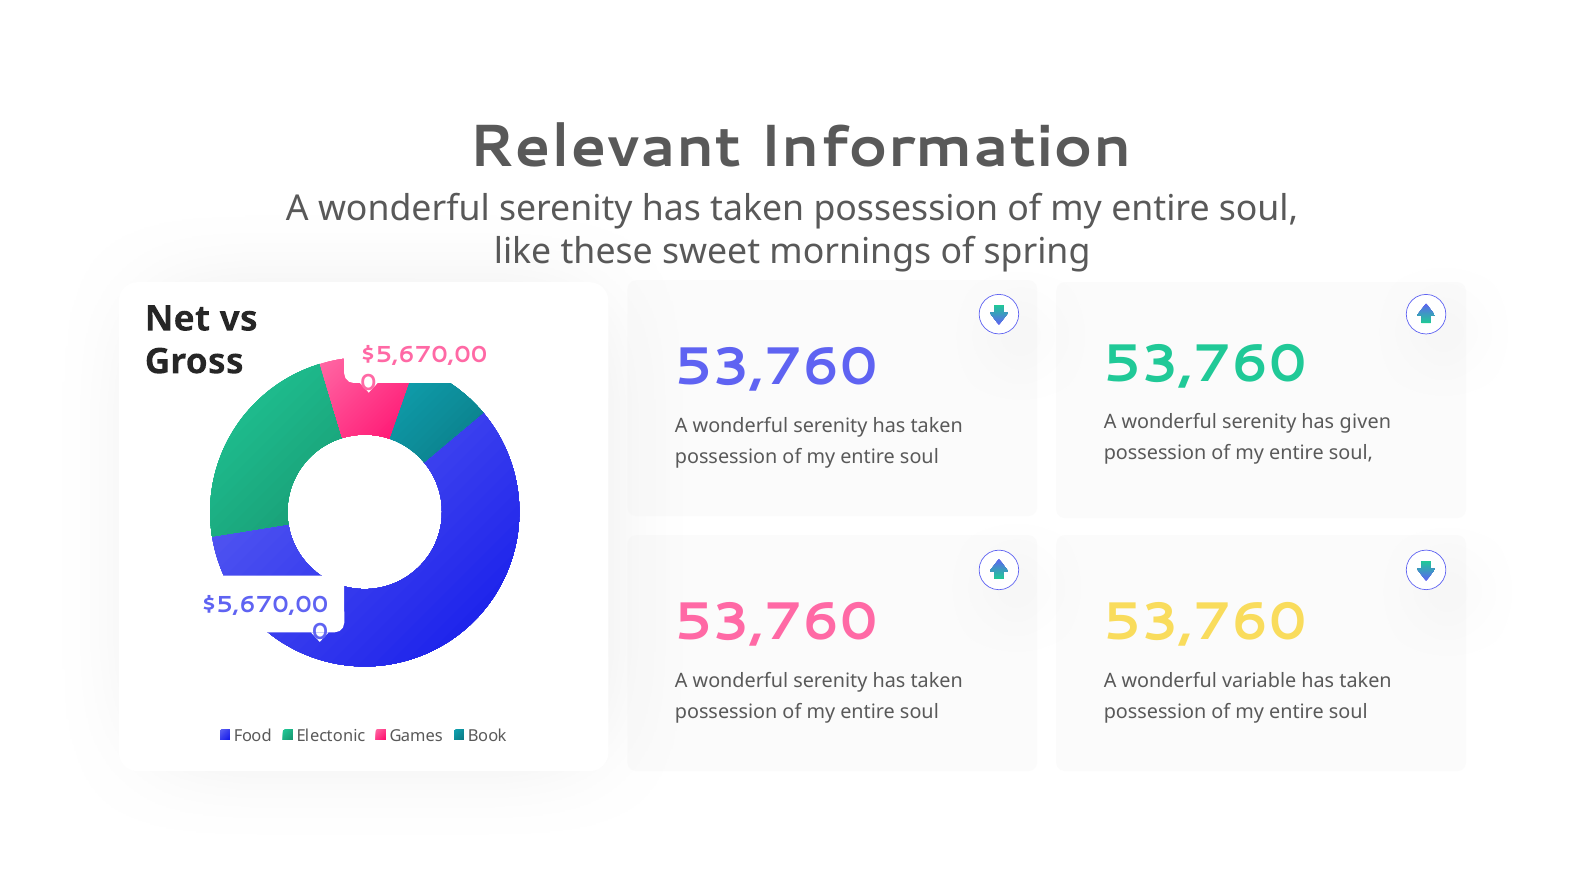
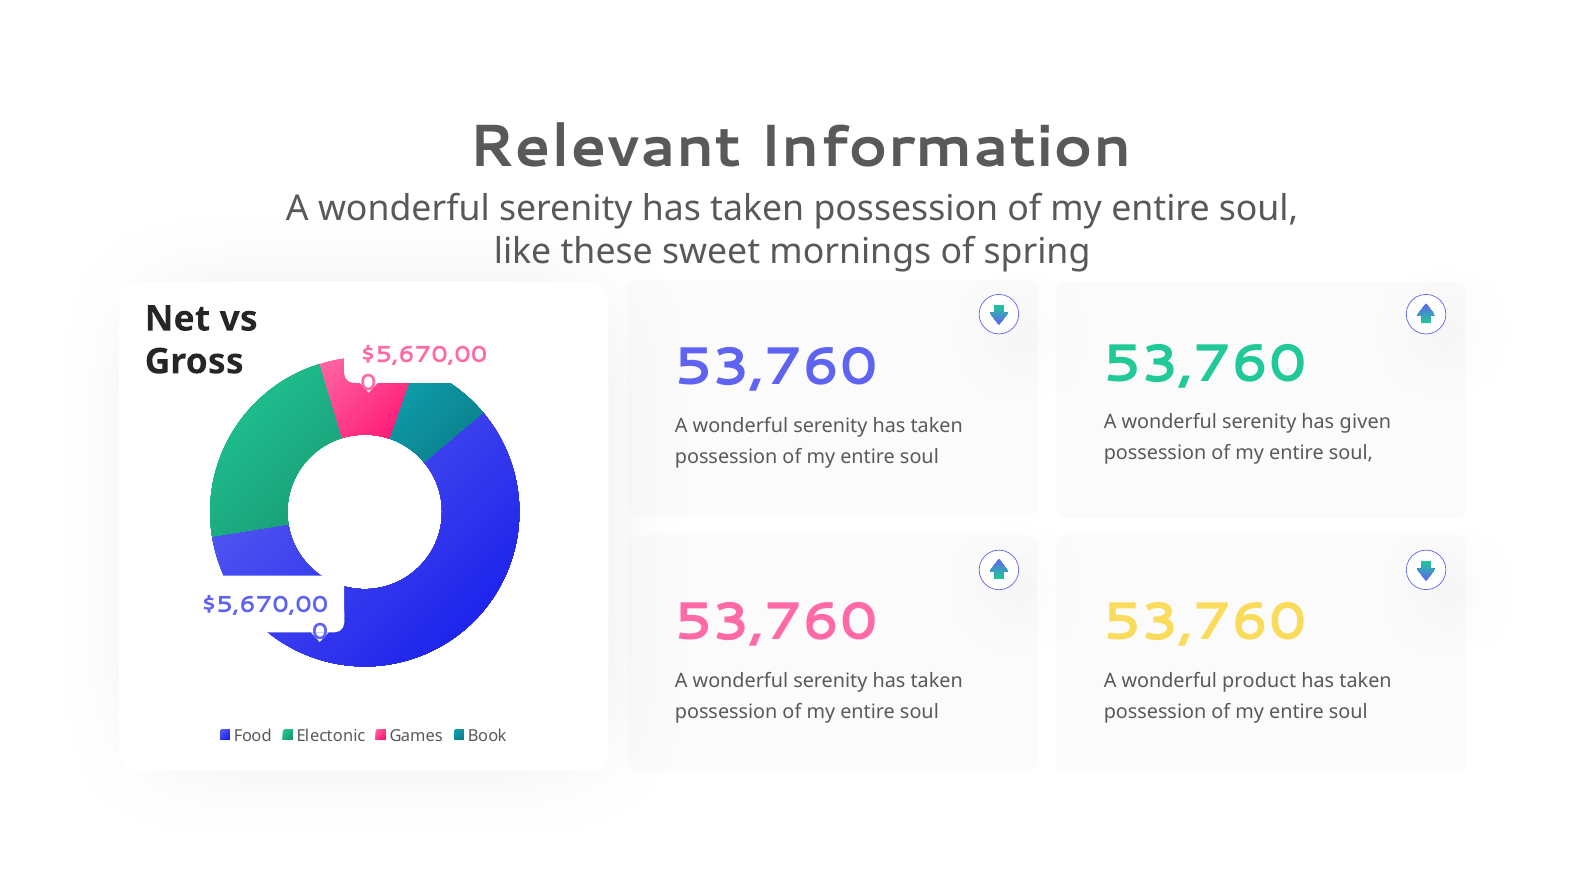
variable: variable -> product
